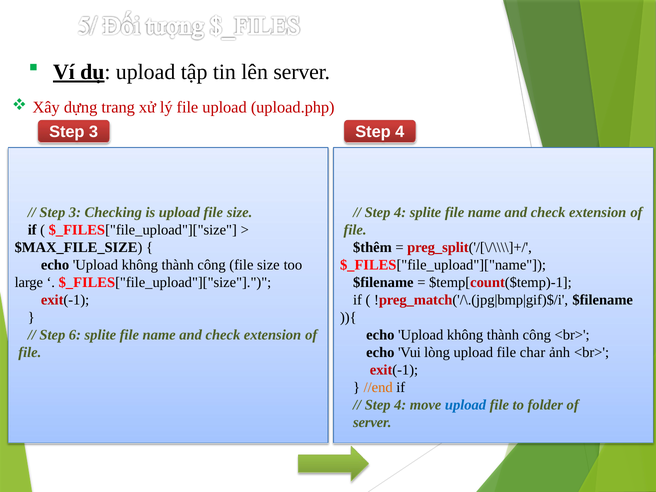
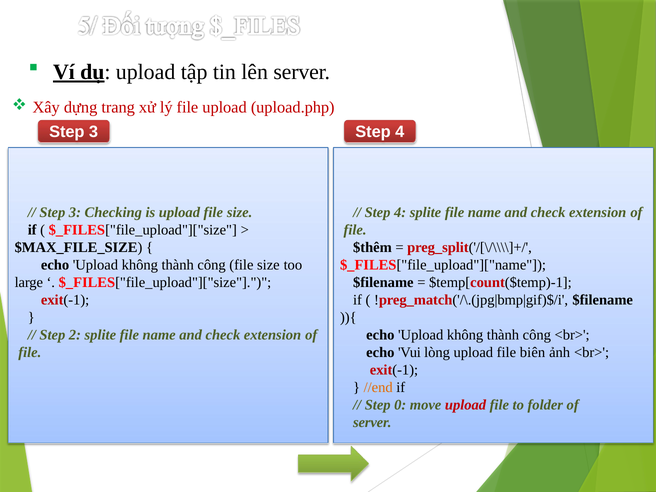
6: 6 -> 2
char: char -> biên
4 at (400, 405): 4 -> 0
upload at (466, 405) colour: blue -> red
